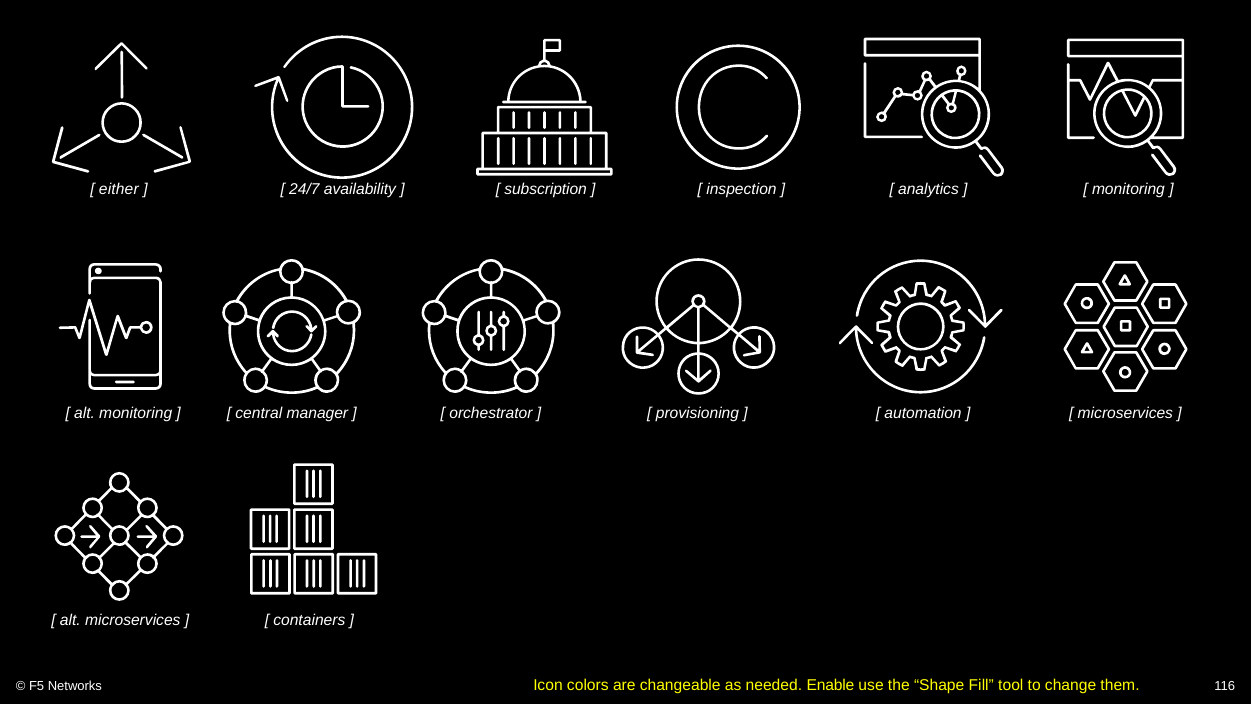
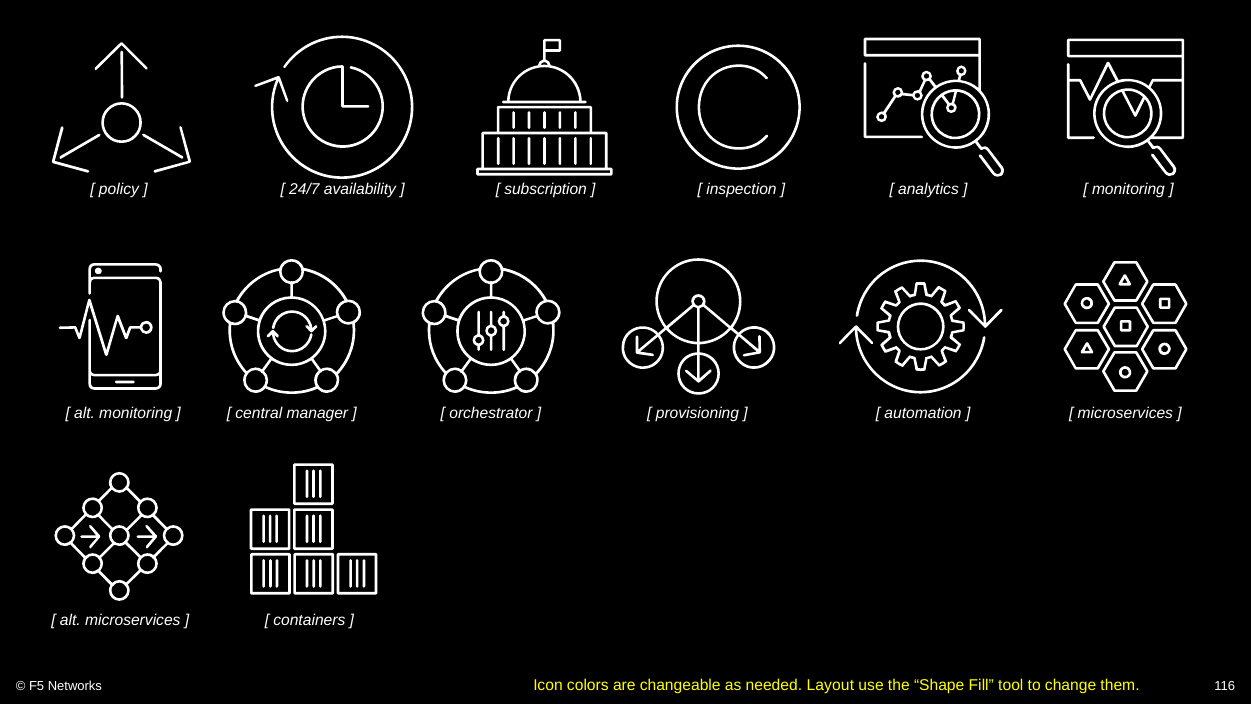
either: either -> policy
Enable: Enable -> Layout
